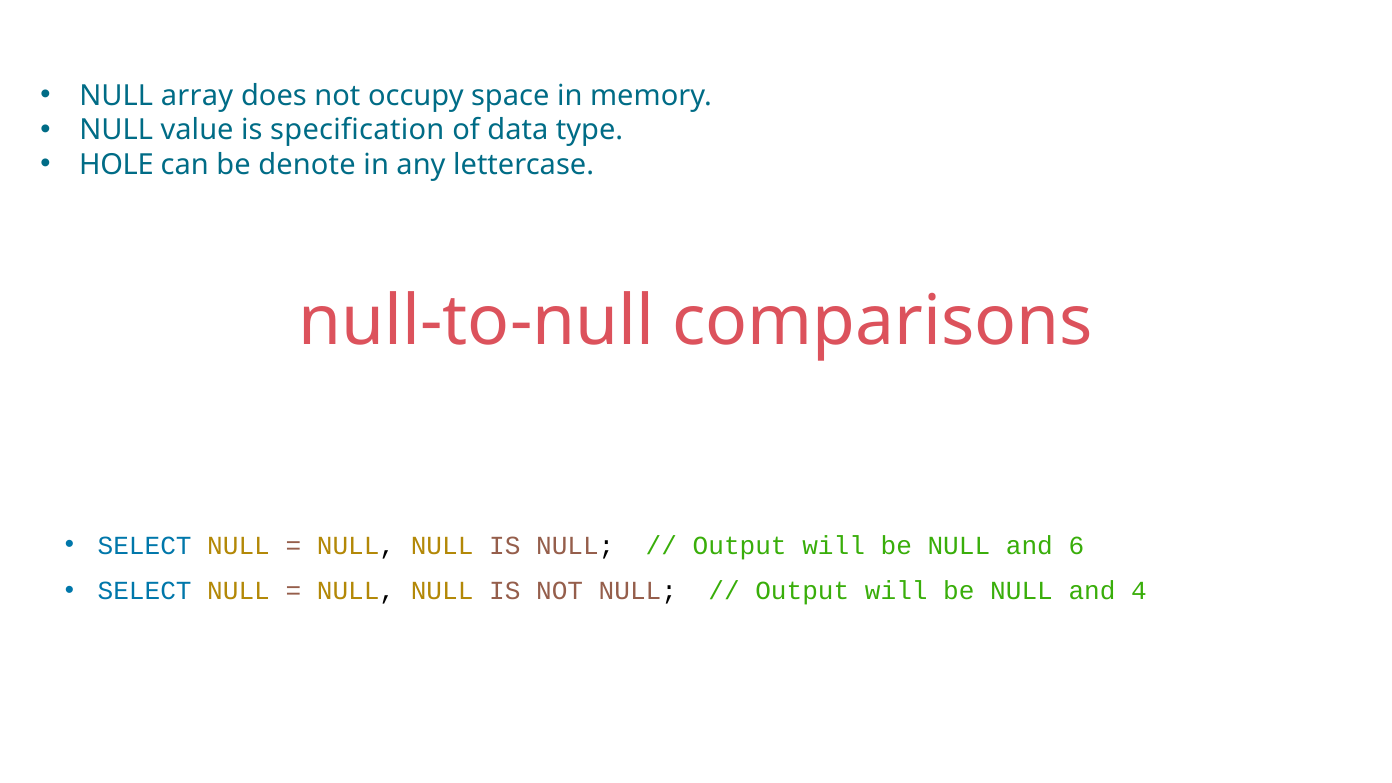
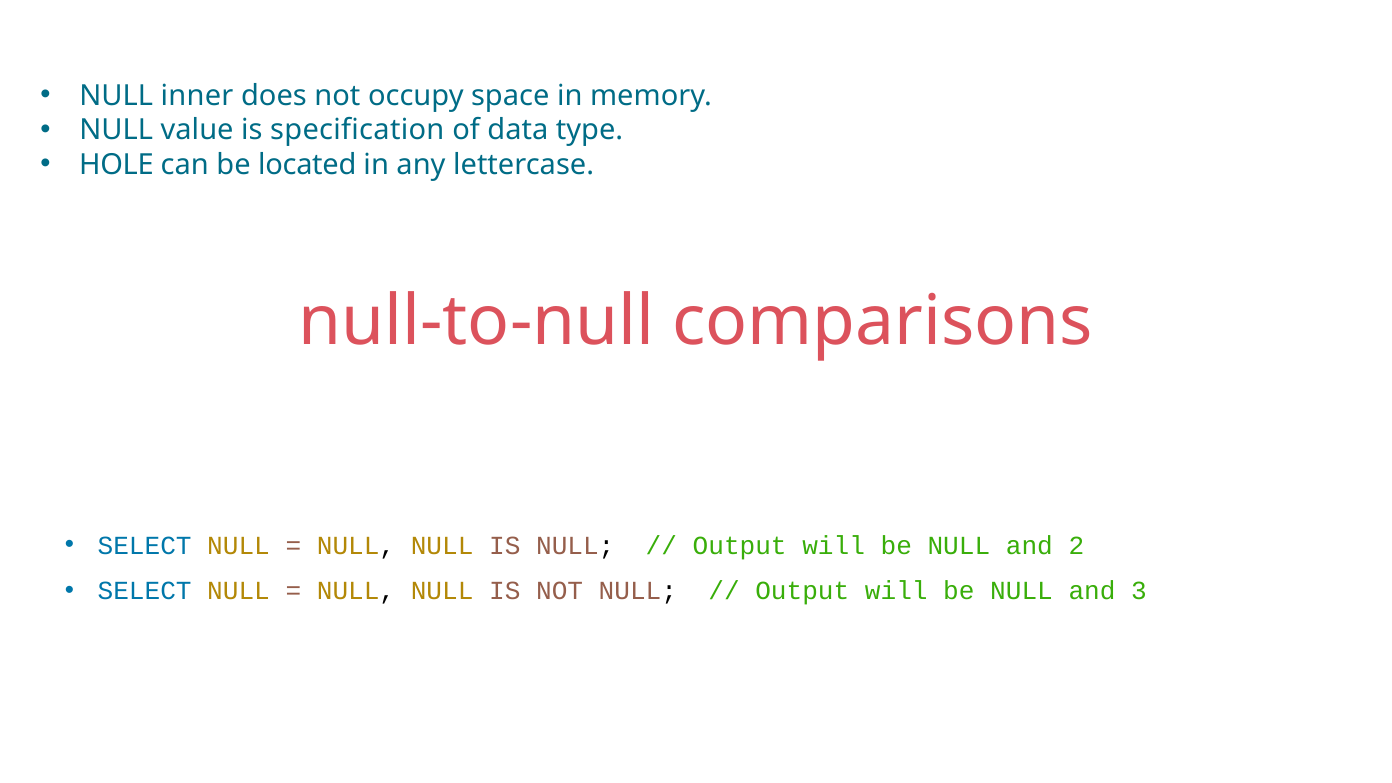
array: array -> inner
denote: denote -> located
6: 6 -> 2
4: 4 -> 3
